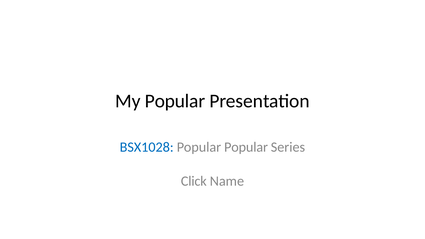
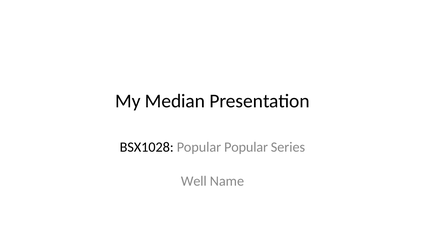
My Popular: Popular -> Median
BSX1028 colour: blue -> black
Click: Click -> Well
